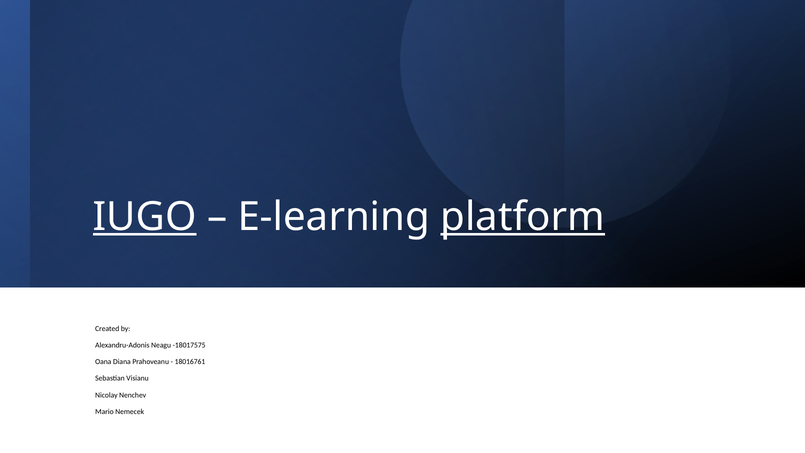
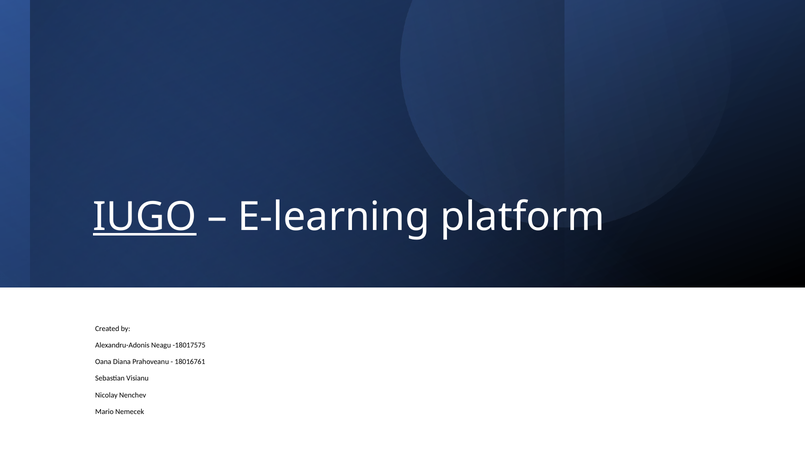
platform underline: present -> none
